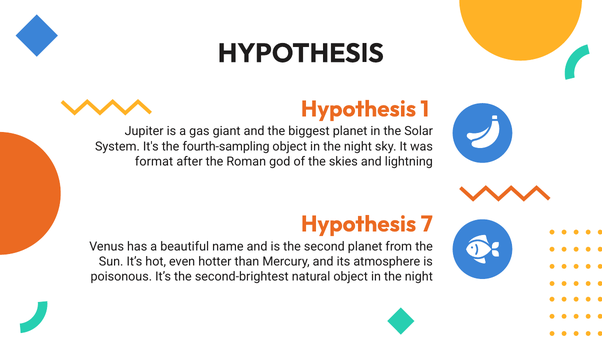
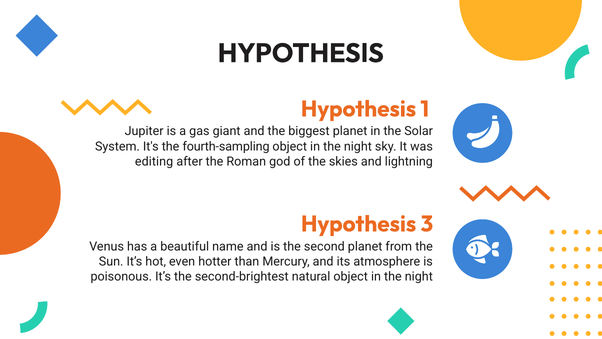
format: format -> editing
7: 7 -> 3
